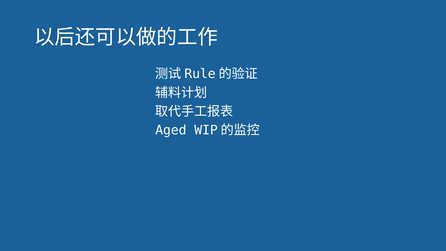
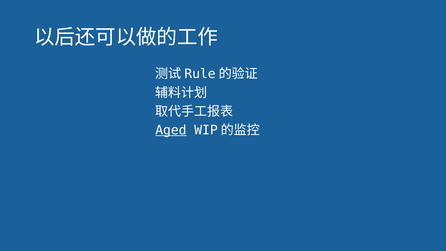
Aged underline: none -> present
